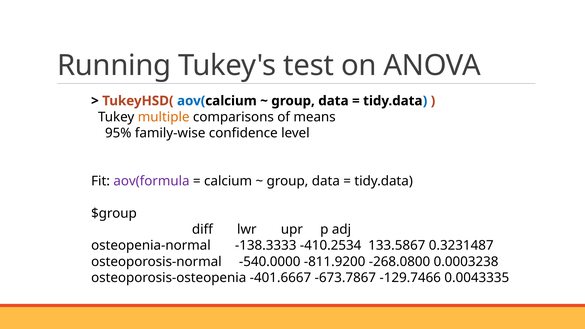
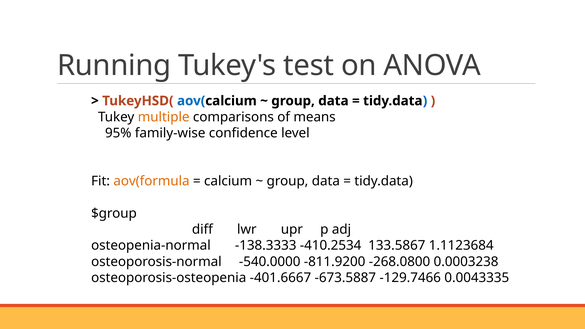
aov(formula colour: purple -> orange
0.3231487: 0.3231487 -> 1.1123684
-673.7867: -673.7867 -> -673.5887
